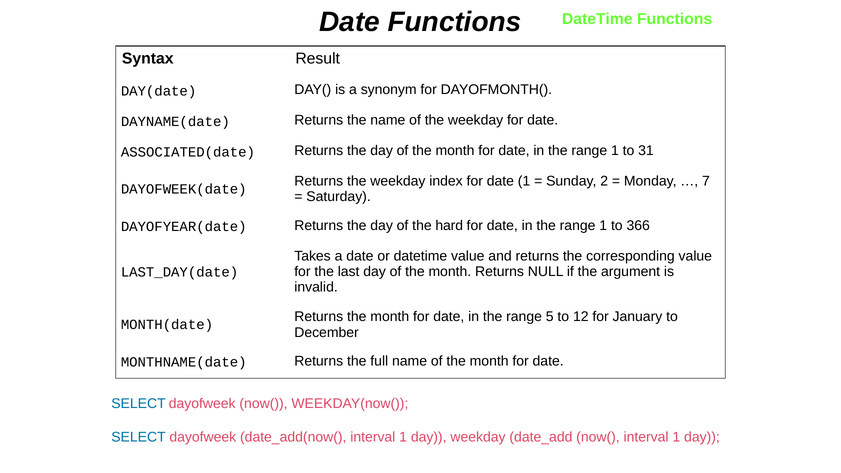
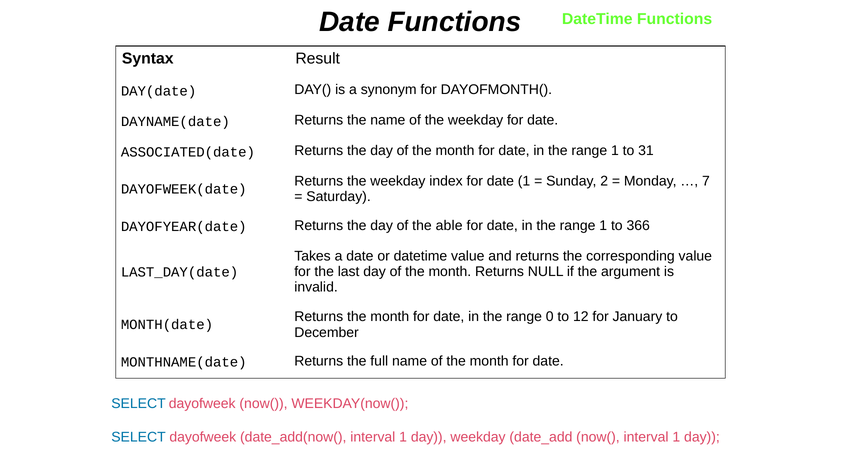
hard: hard -> able
5: 5 -> 0
